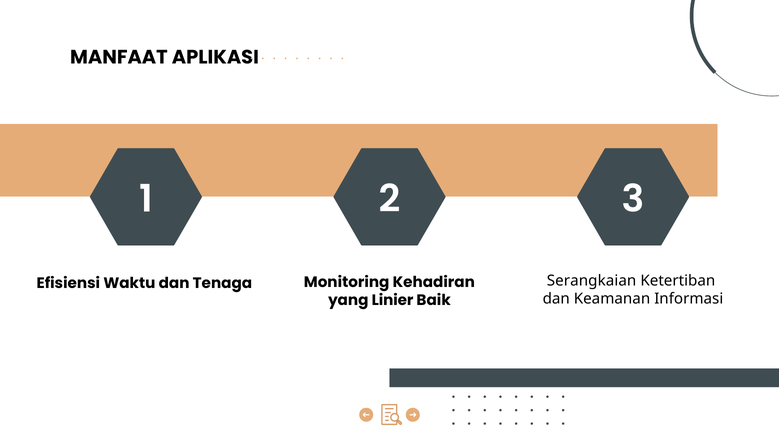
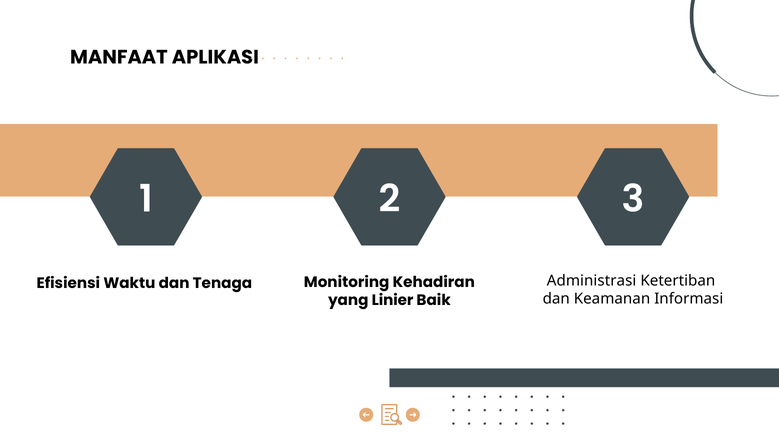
Serangkaian: Serangkaian -> Administrasi
